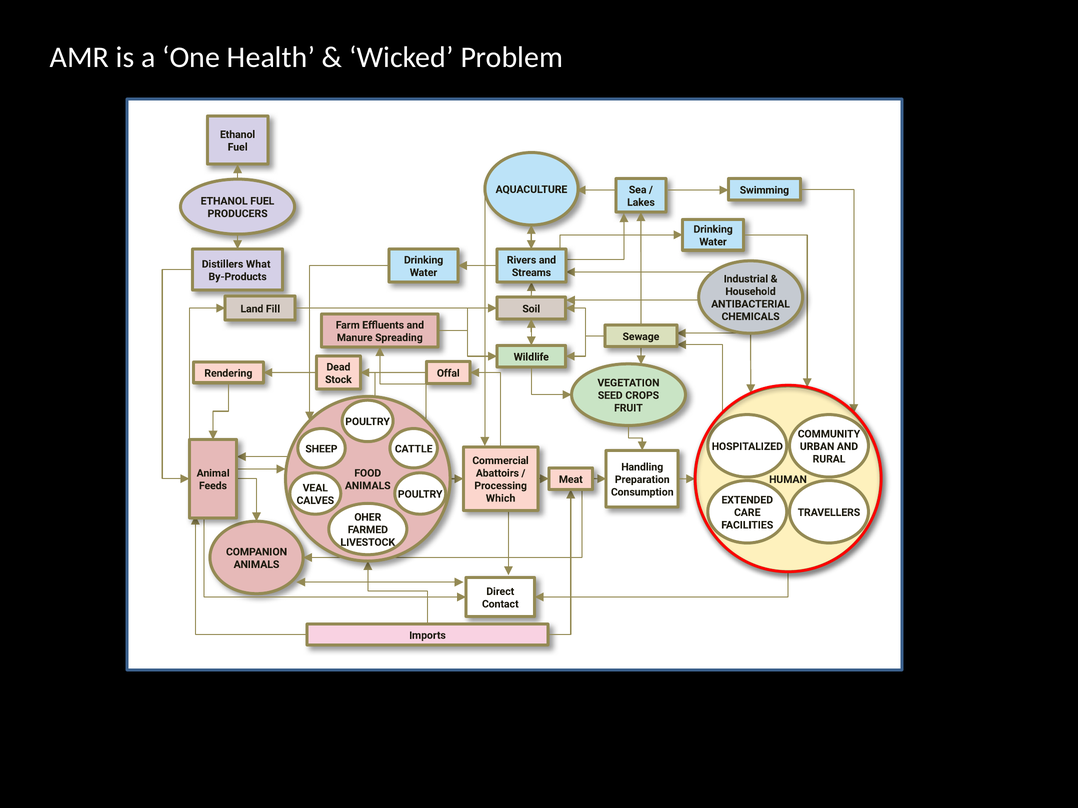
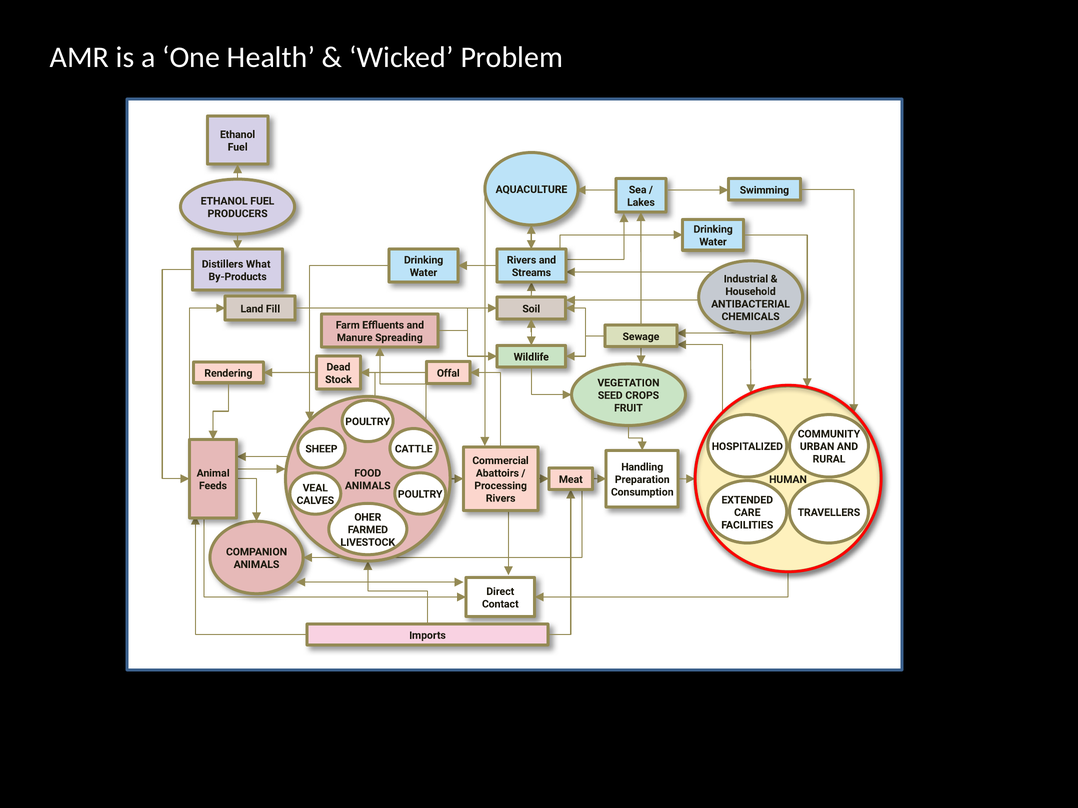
Which at (501, 499): Which -> Rivers
